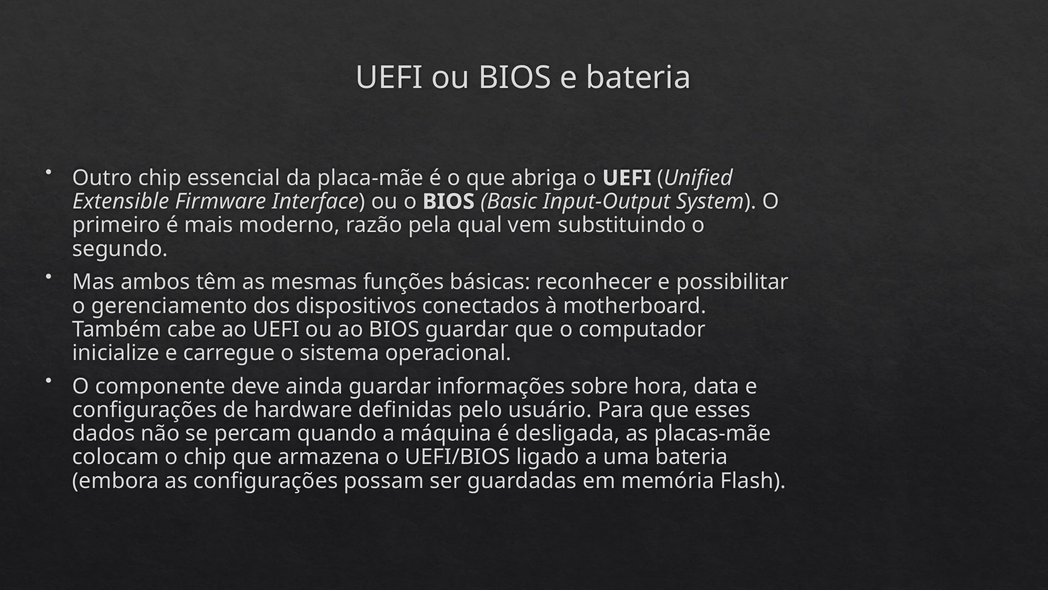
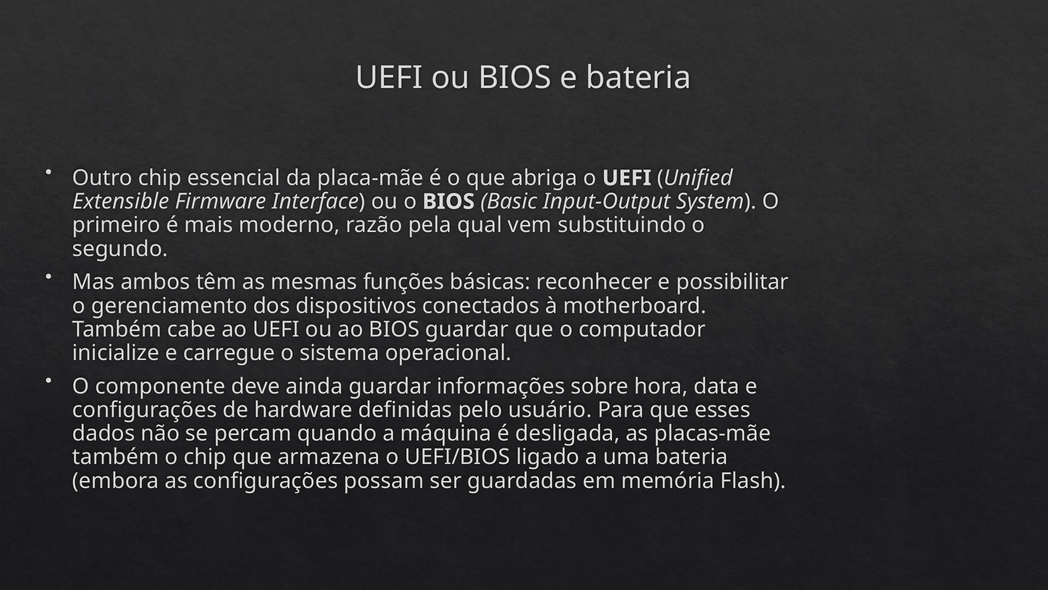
colocam at (116, 457): colocam -> também
